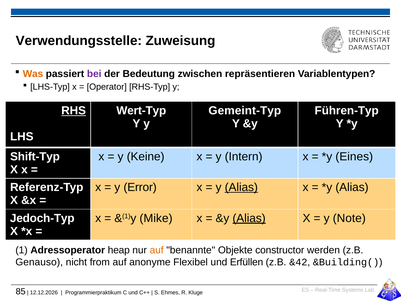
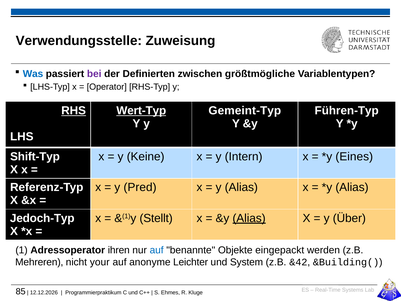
Was colour: orange -> blue
Bedeutung: Bedeutung -> Definierten
repräsentieren: repräsentieren -> größtmögliche
Wert-Typ underline: none -> present
Error: Error -> Pred
Alias at (241, 187) underline: present -> none
Mike: Mike -> Stellt
Note: Note -> Über
heap: heap -> ihren
auf at (157, 250) colour: orange -> blue
constructor: constructor -> eingepackt
Genauso: Genauso -> Mehreren
from: from -> your
Flexibel: Flexibel -> Leichter
Erfüllen: Erfüllen -> System
